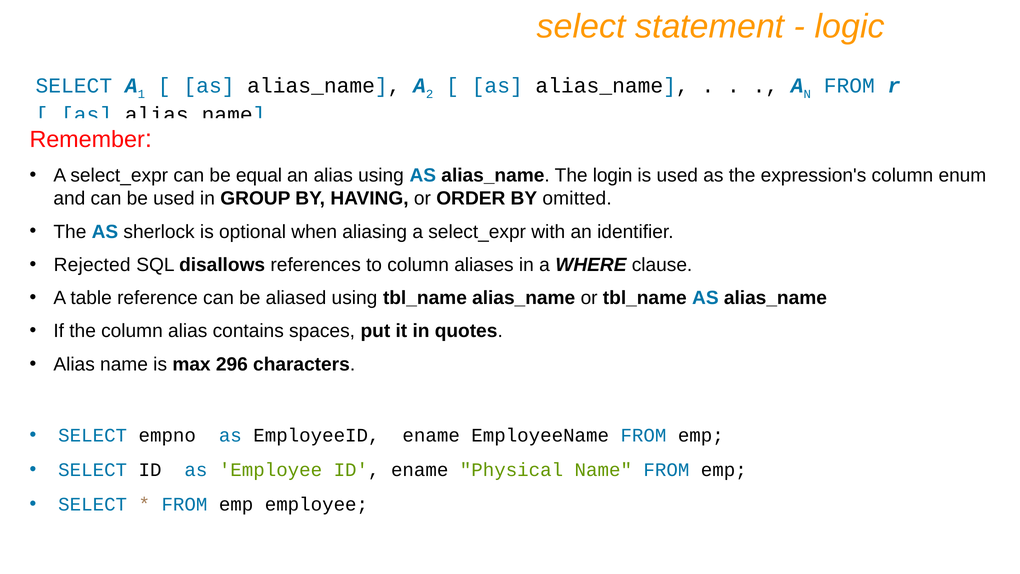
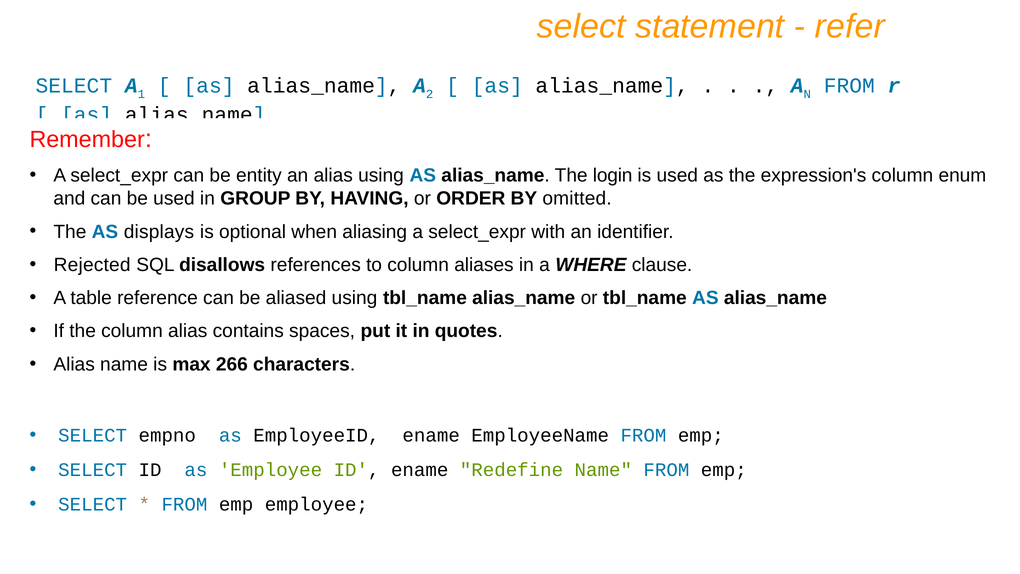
logic: logic -> refer
equal: equal -> entity
sherlock: sherlock -> displays
296: 296 -> 266
Physical: Physical -> Redefine
